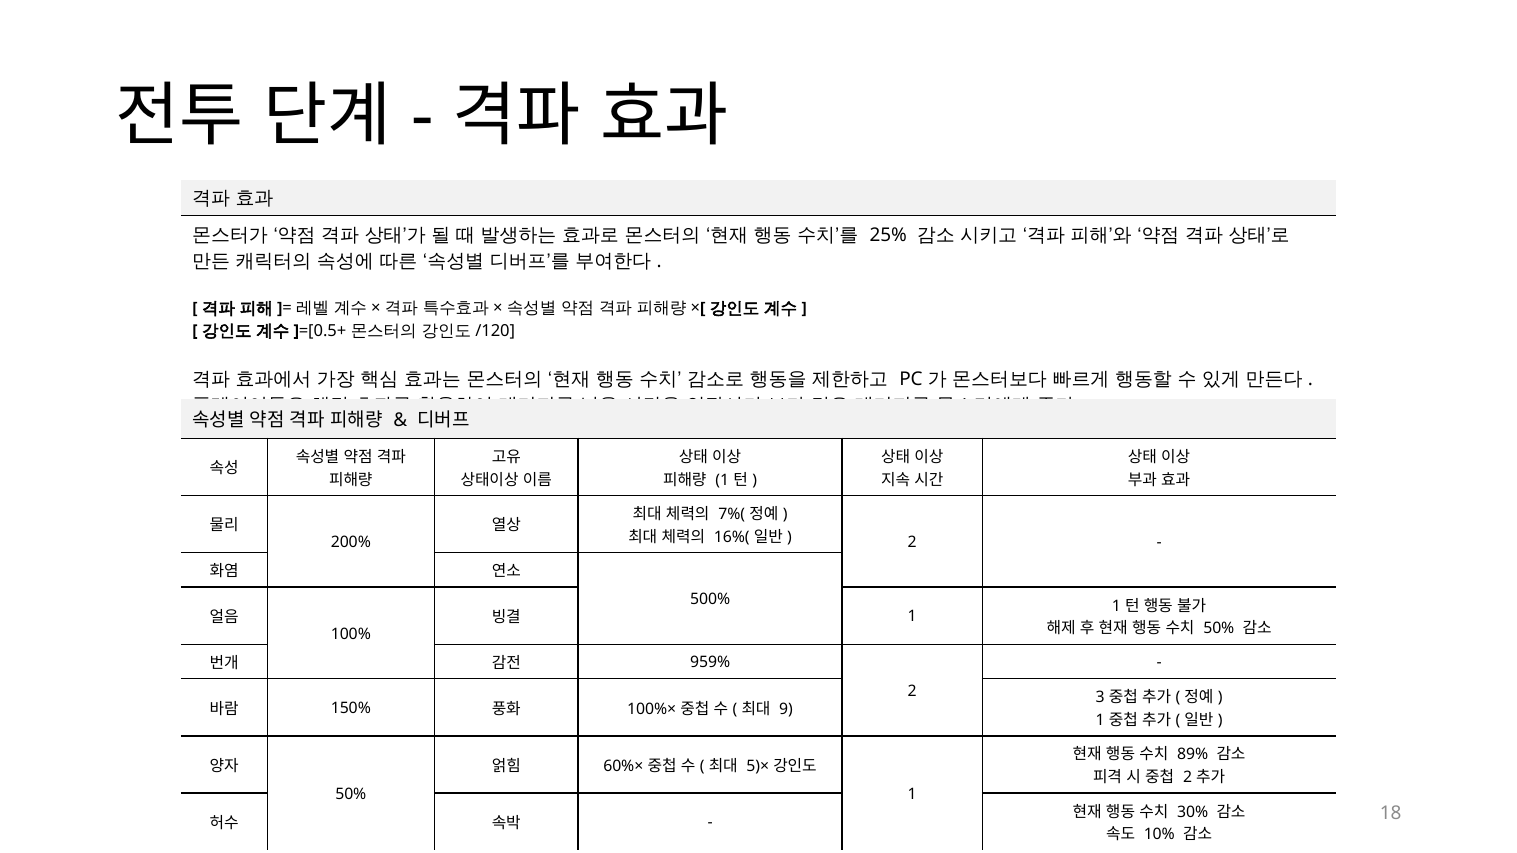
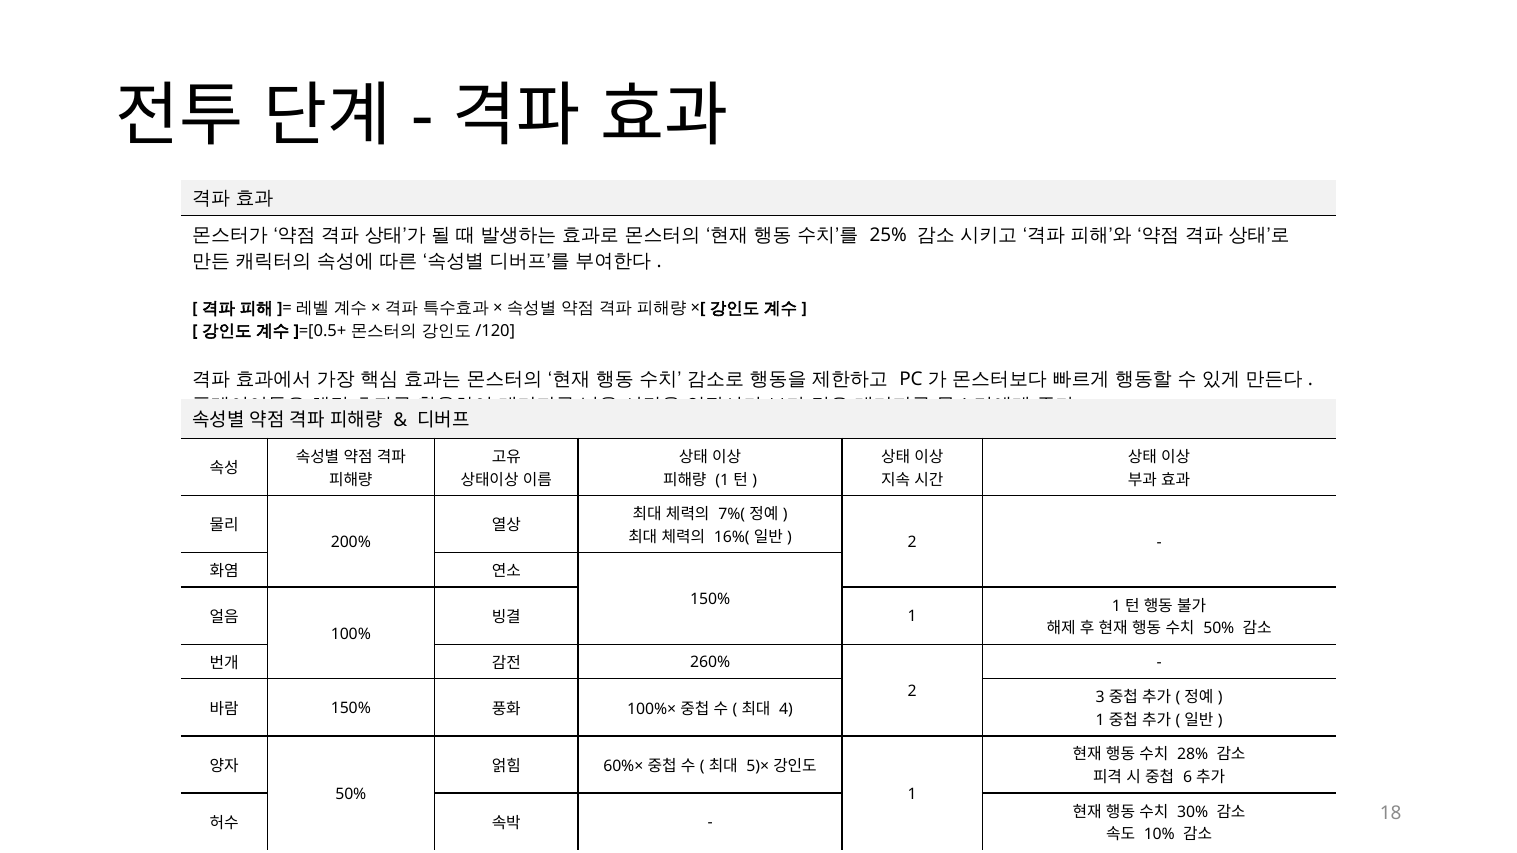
500% at (710, 600): 500% -> 150%
959%: 959% -> 260%
9: 9 -> 4
89%: 89% -> 28%
2 at (1188, 778): 2 -> 6
